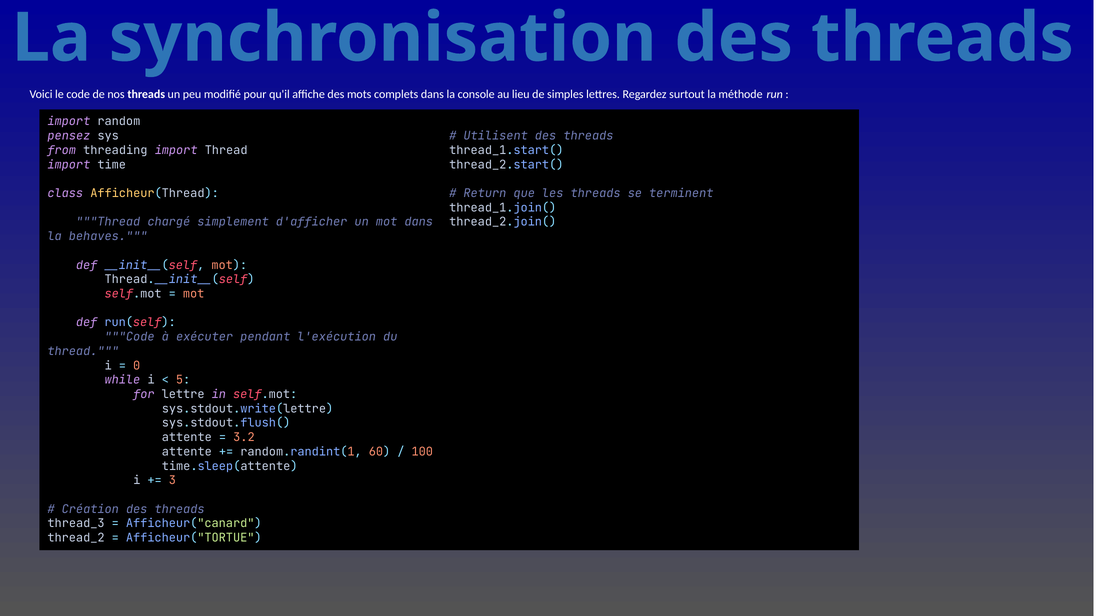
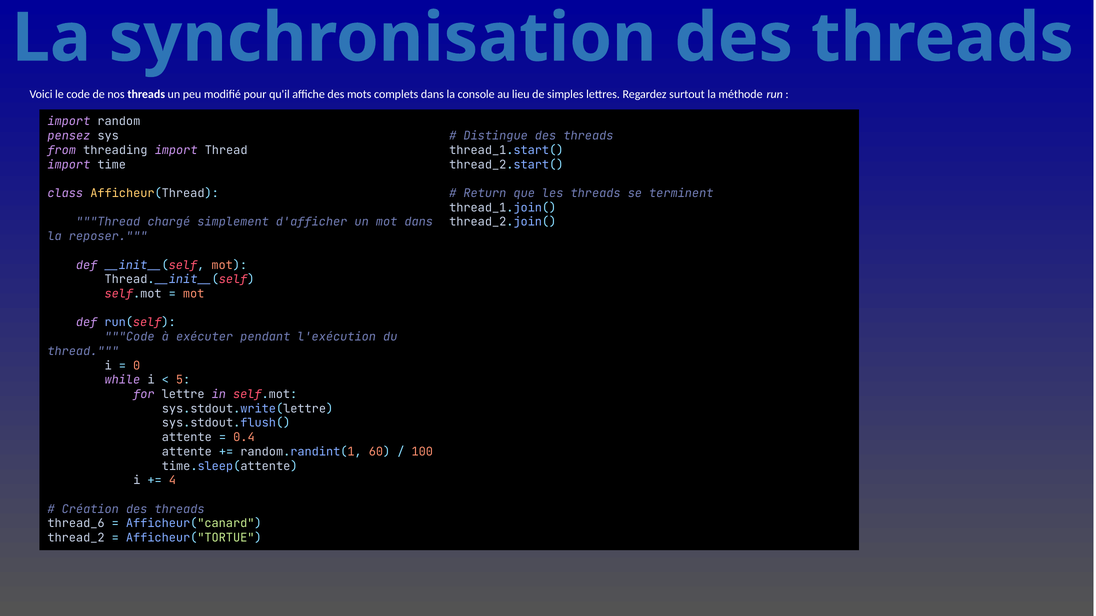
Utilisent: Utilisent -> Distingue
behaves: behaves -> reposer
3.2: 3.2 -> 0.4
3: 3 -> 4
thread_3: thread_3 -> thread_6
